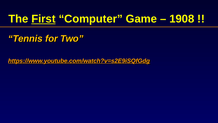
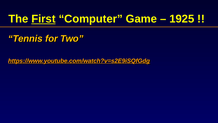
1908: 1908 -> 1925
